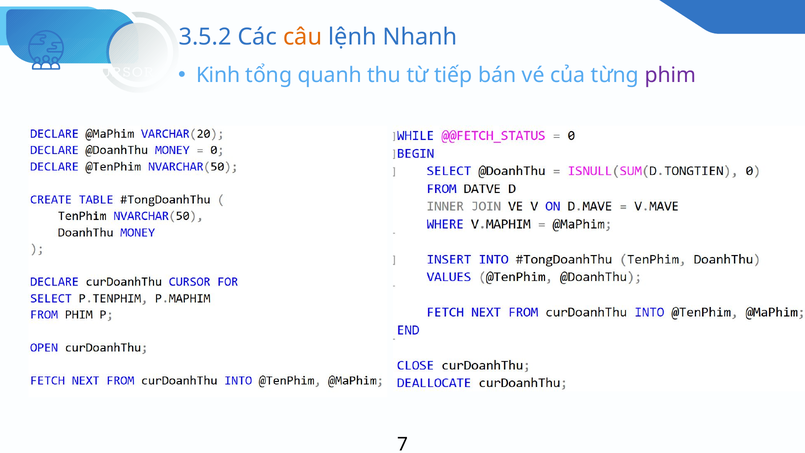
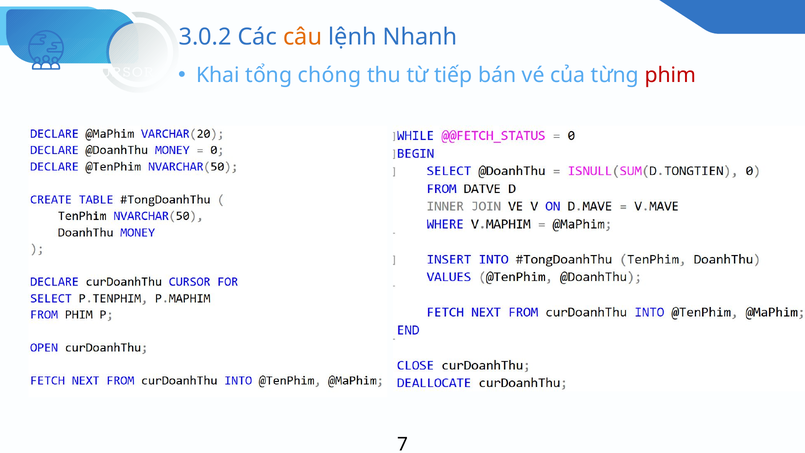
3.5.2: 3.5.2 -> 3.0.2
Kinh: Kinh -> Khai
quanh: quanh -> chóng
phim colour: purple -> red
